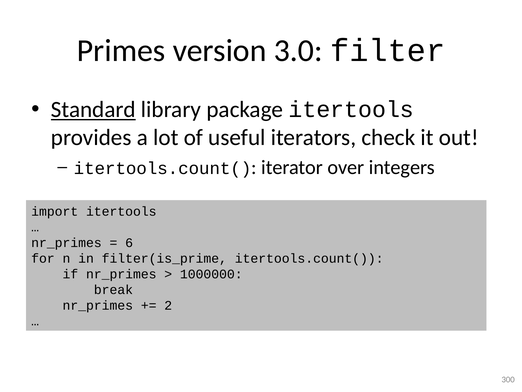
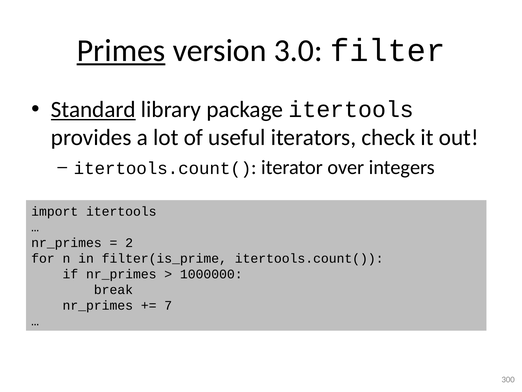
Primes underline: none -> present
6: 6 -> 2
2: 2 -> 7
